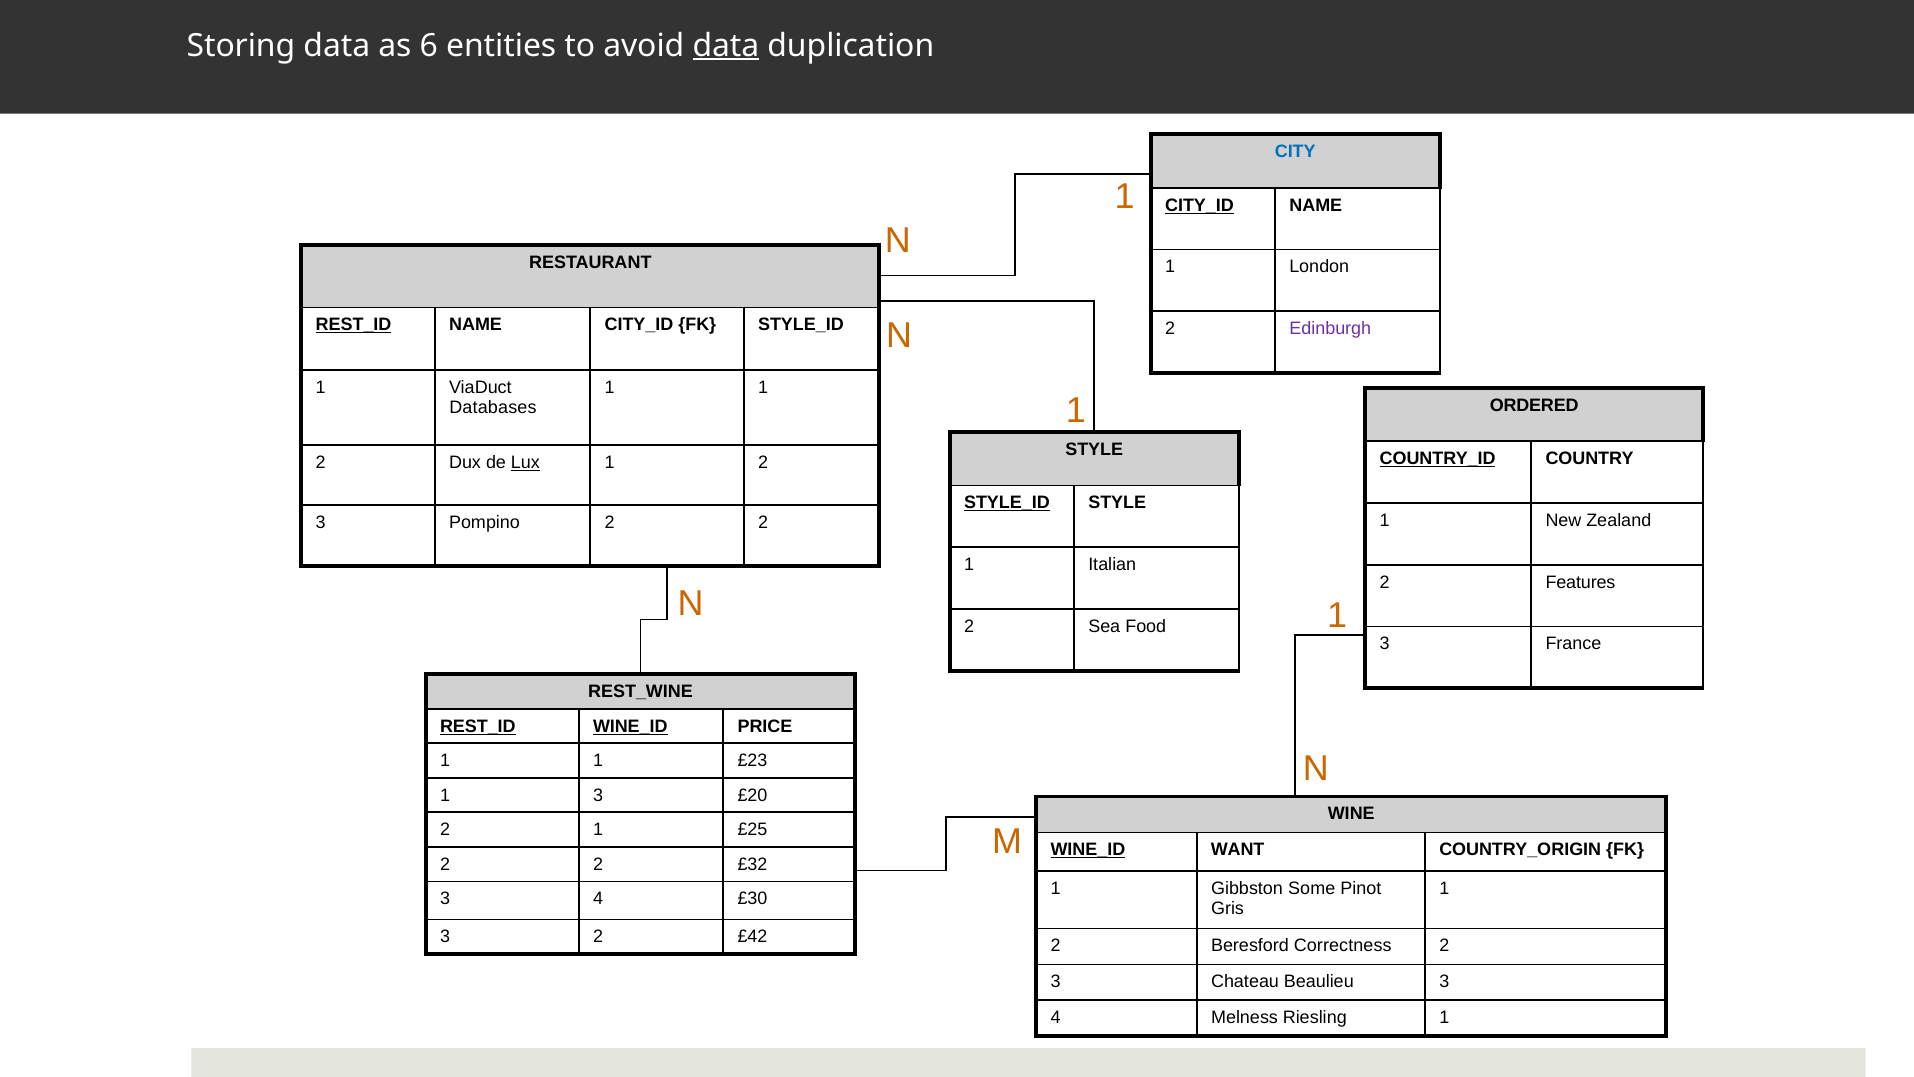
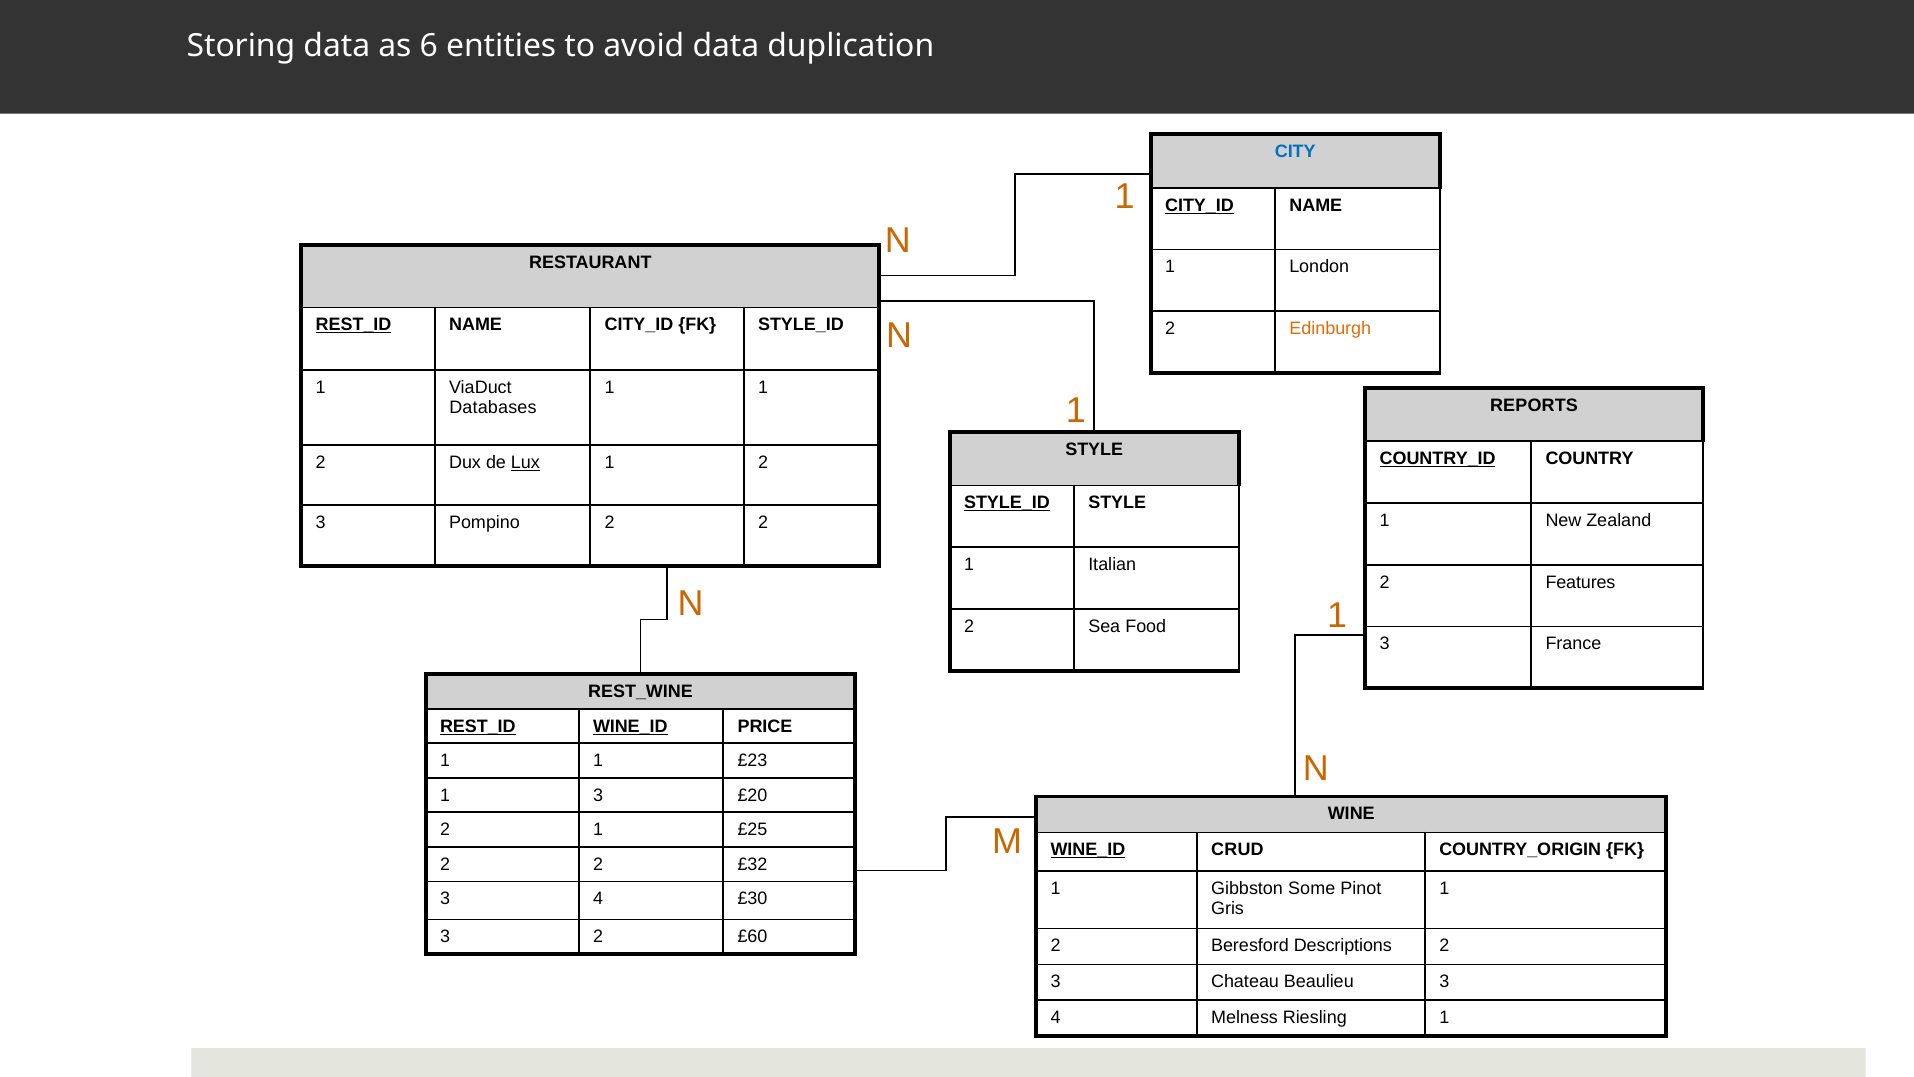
data at (726, 46) underline: present -> none
Edinburgh colour: purple -> orange
ORDERED: ORDERED -> REPORTS
WANT: WANT -> CRUD
£42: £42 -> £60
Correctness: Correctness -> Descriptions
